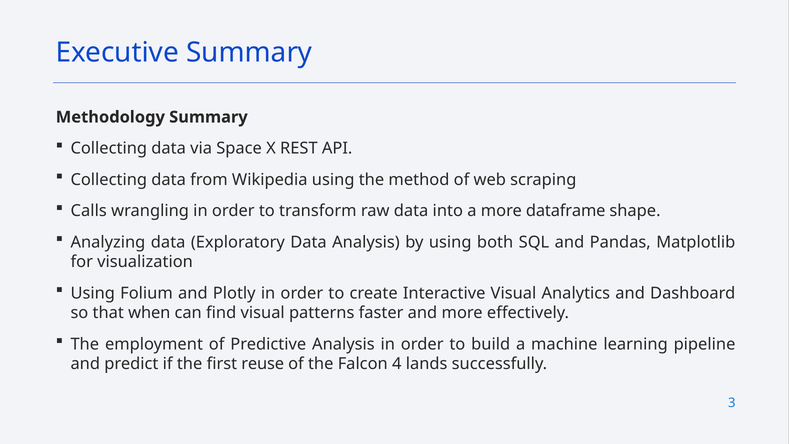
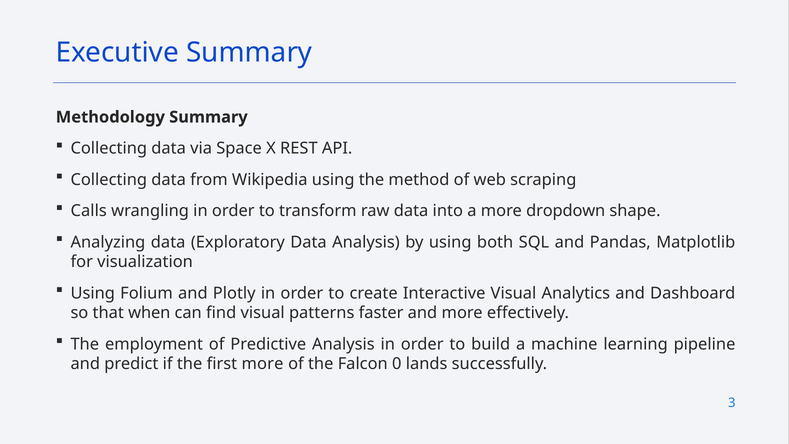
dataframe: dataframe -> dropdown
first reuse: reuse -> more
4: 4 -> 0
